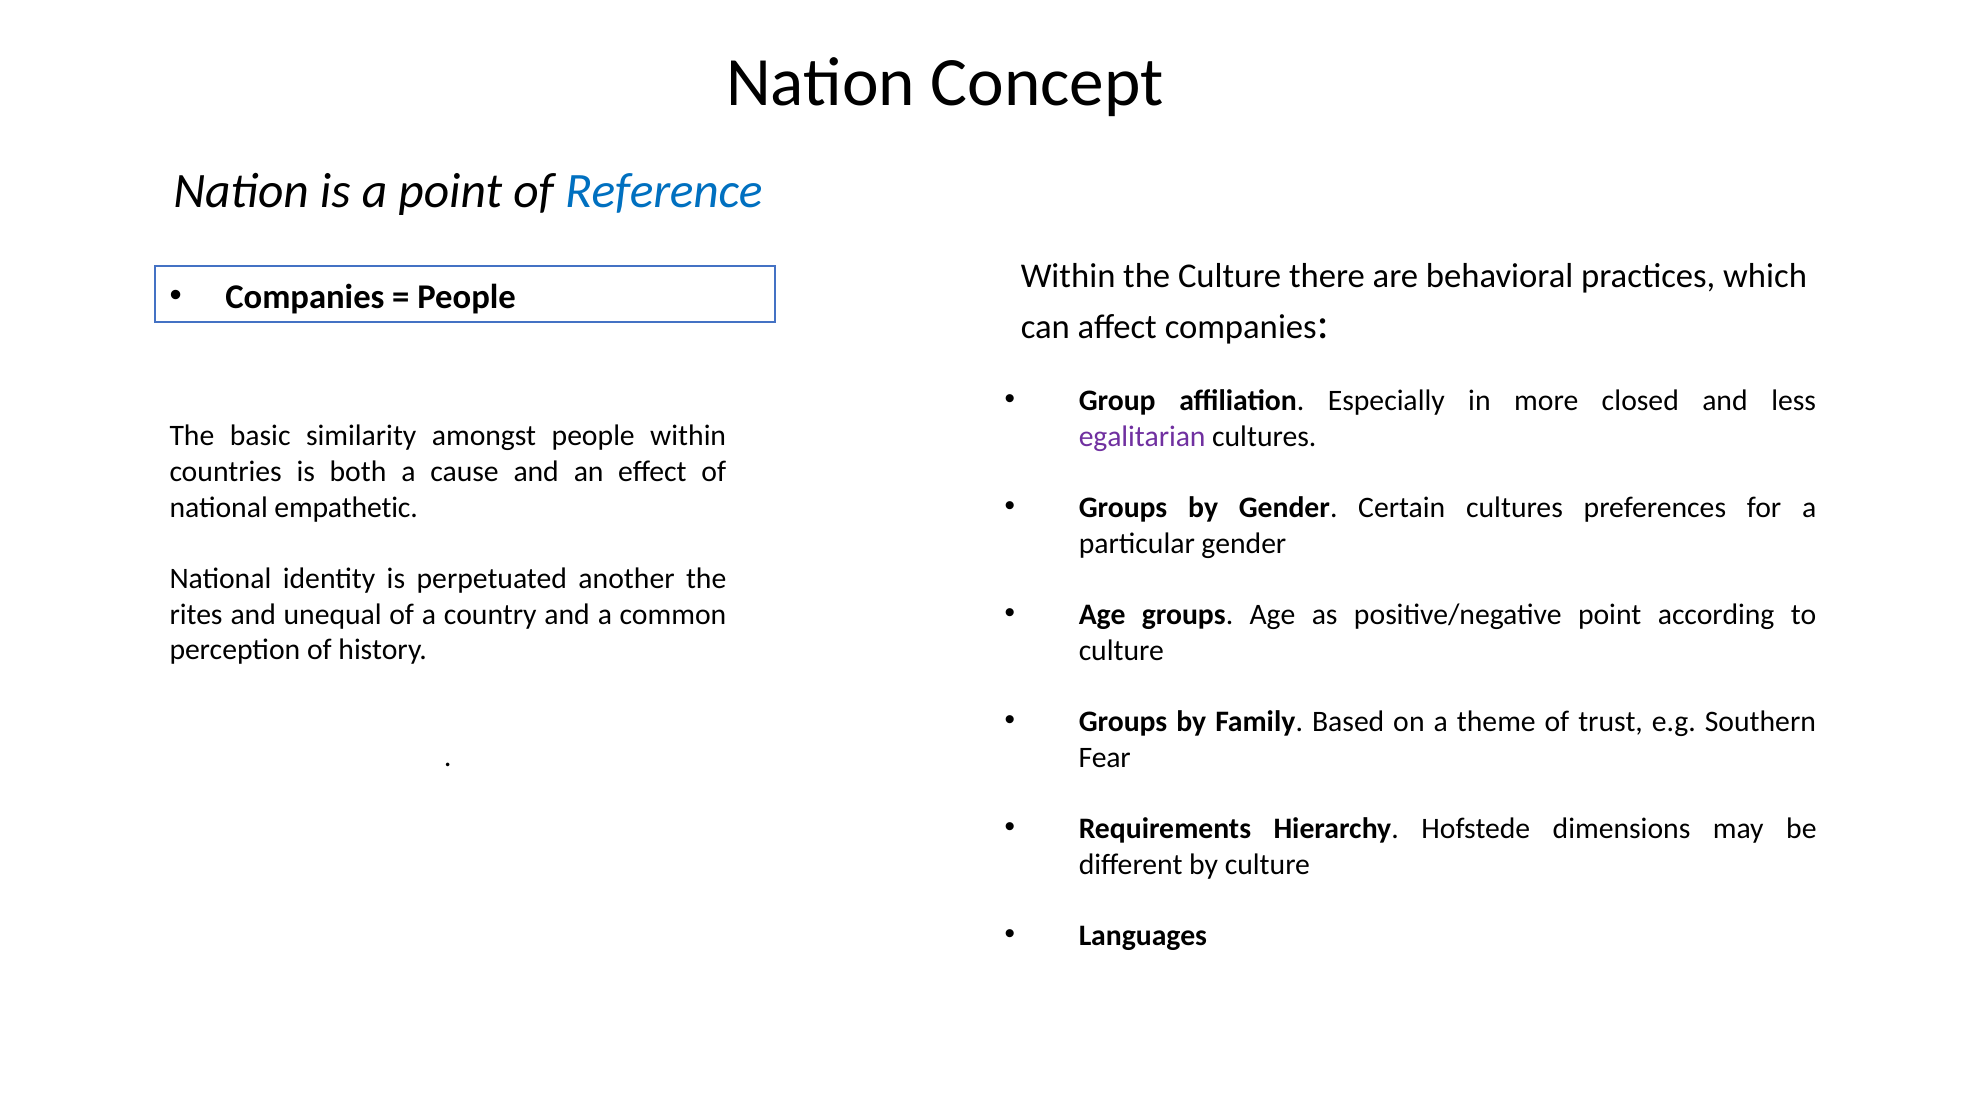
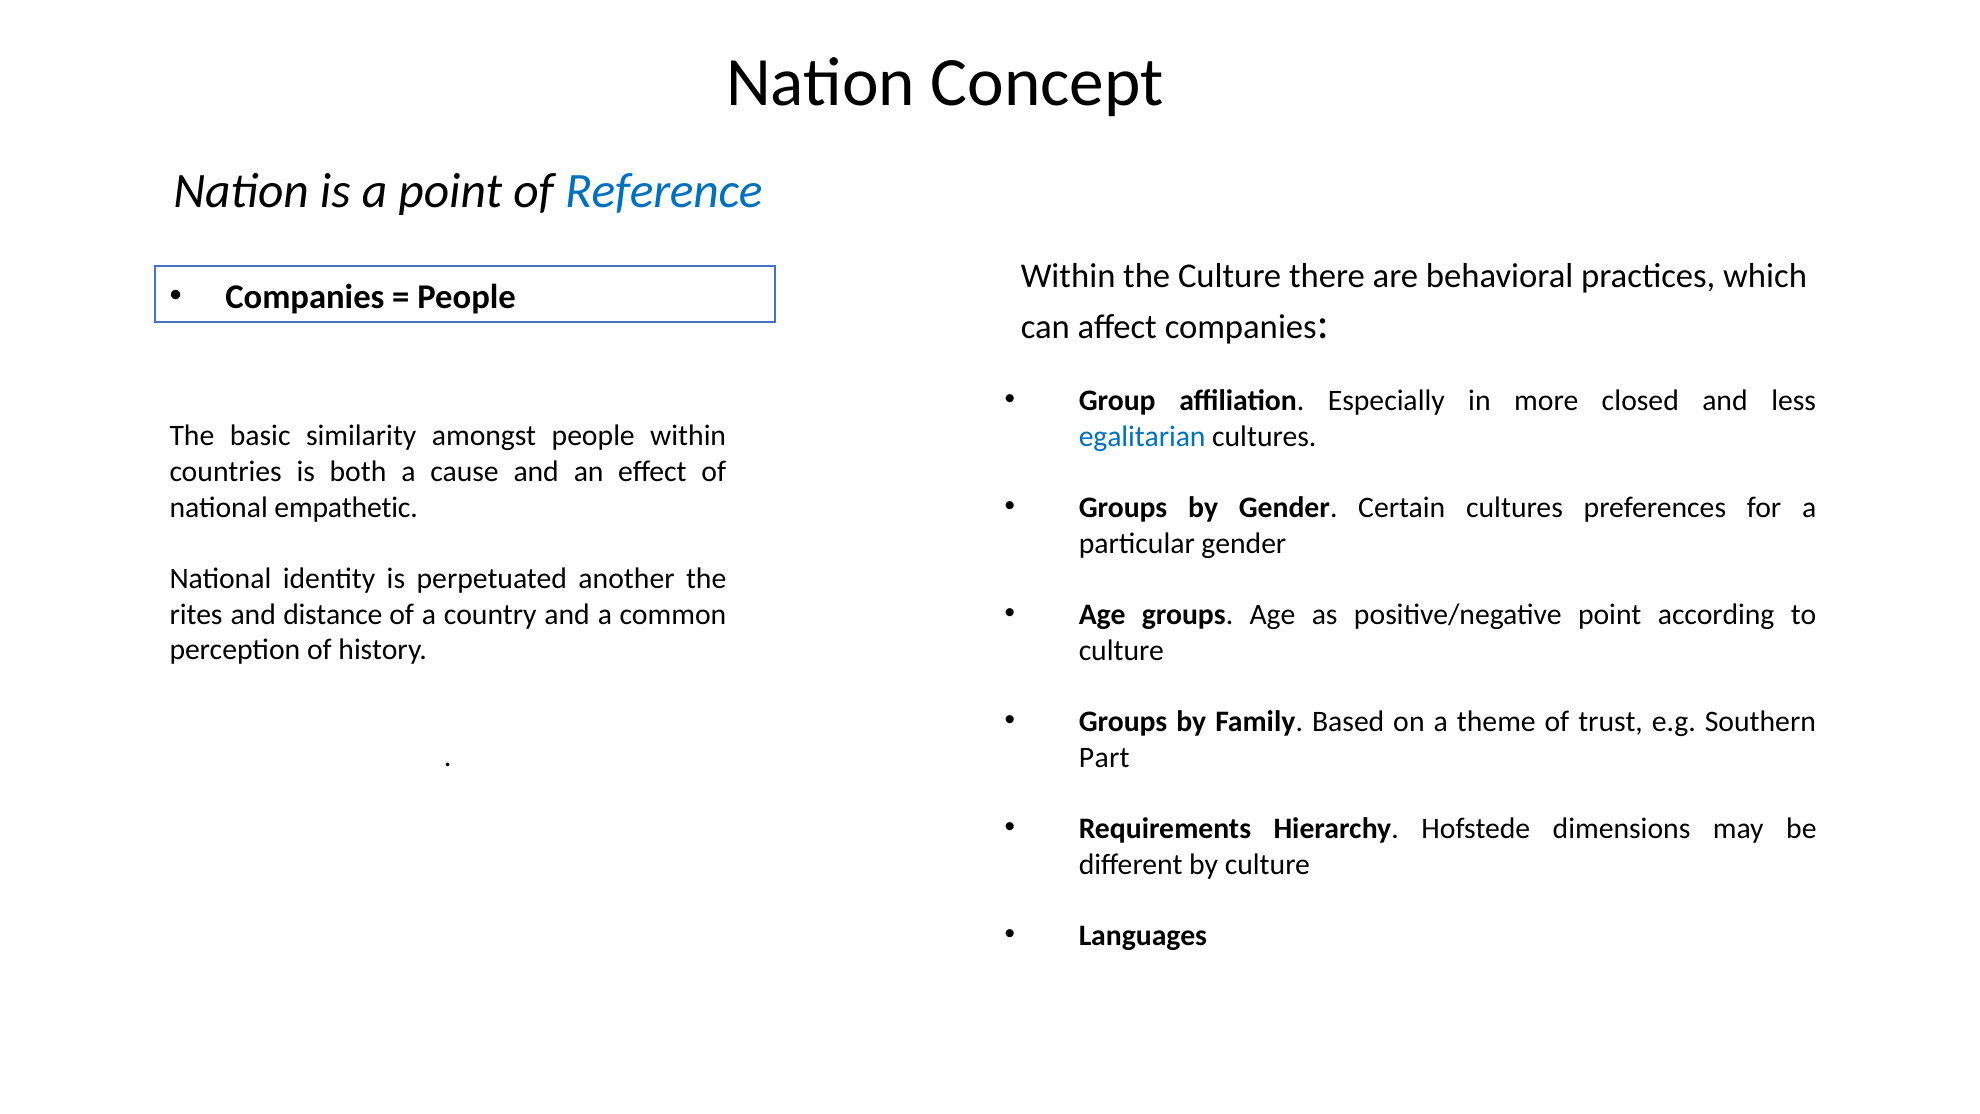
egalitarian colour: purple -> blue
unequal: unequal -> distance
Fear: Fear -> Part
